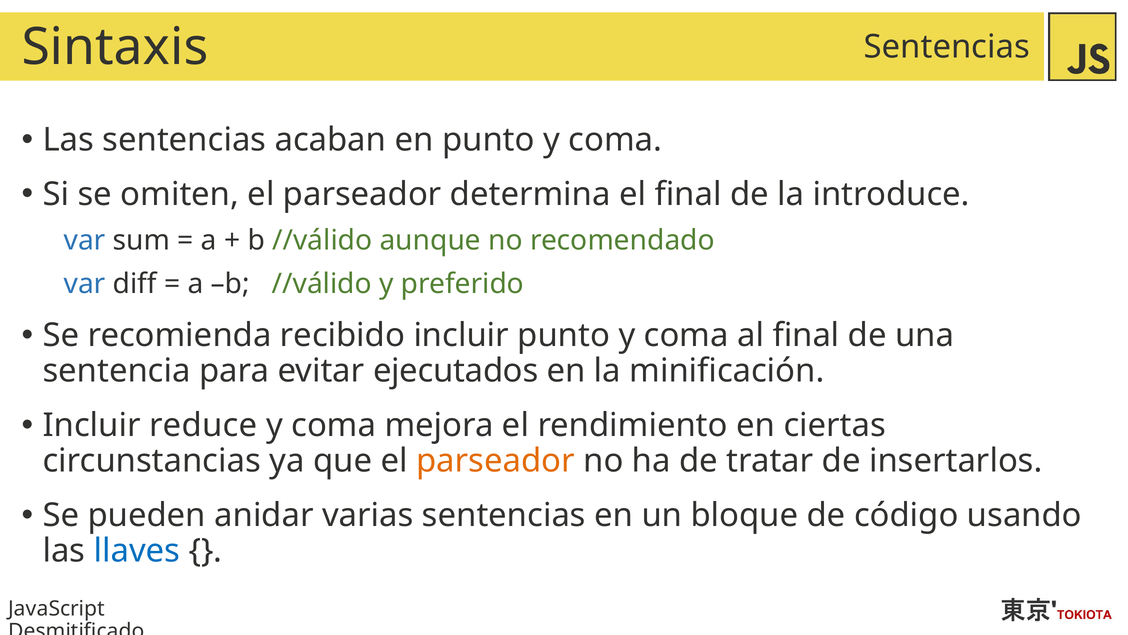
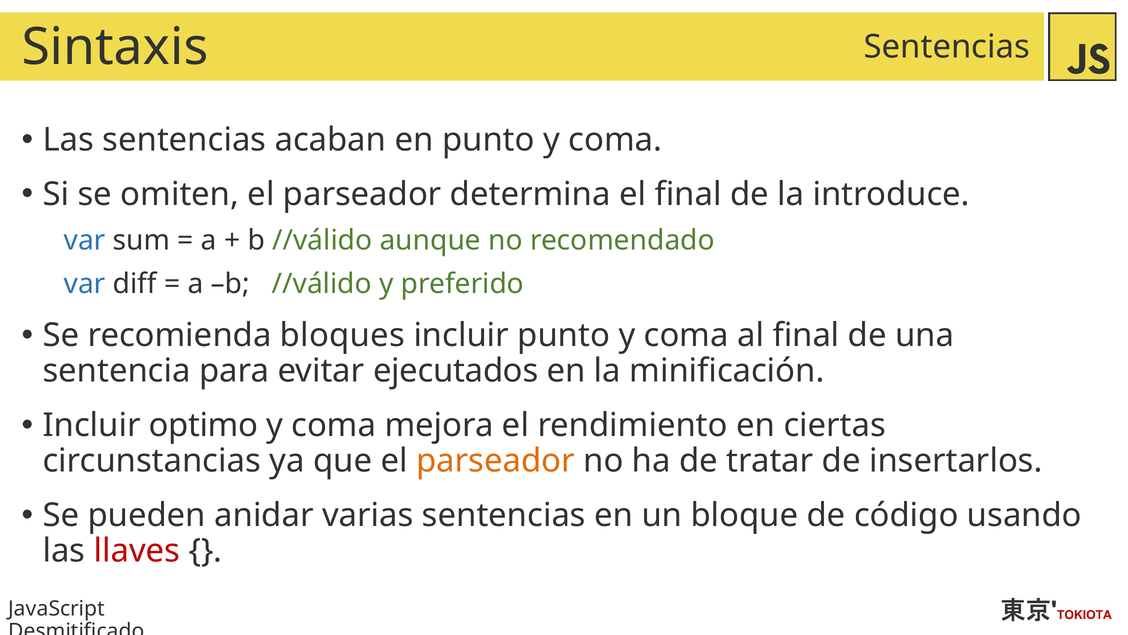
recibido: recibido -> bloques
reduce: reduce -> optimo
llaves colour: blue -> red
